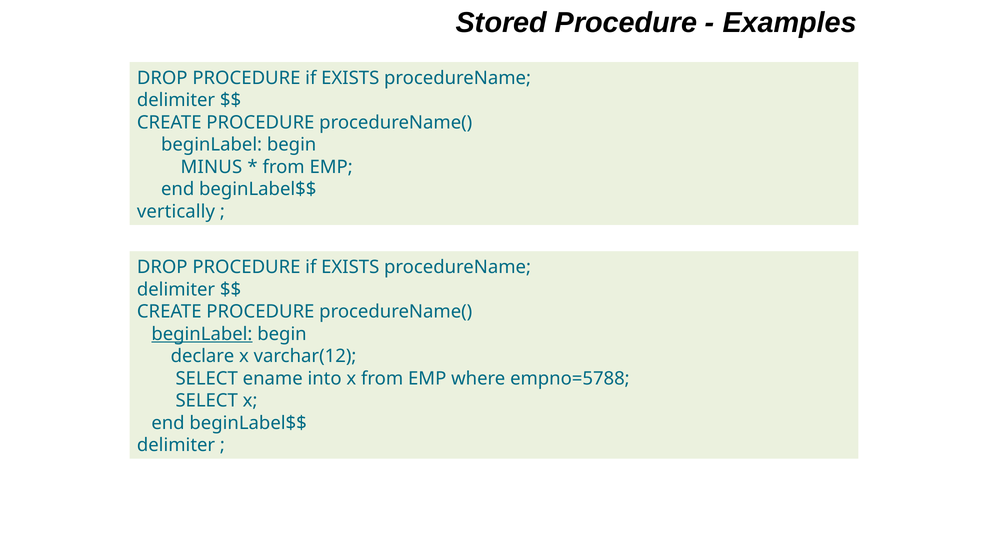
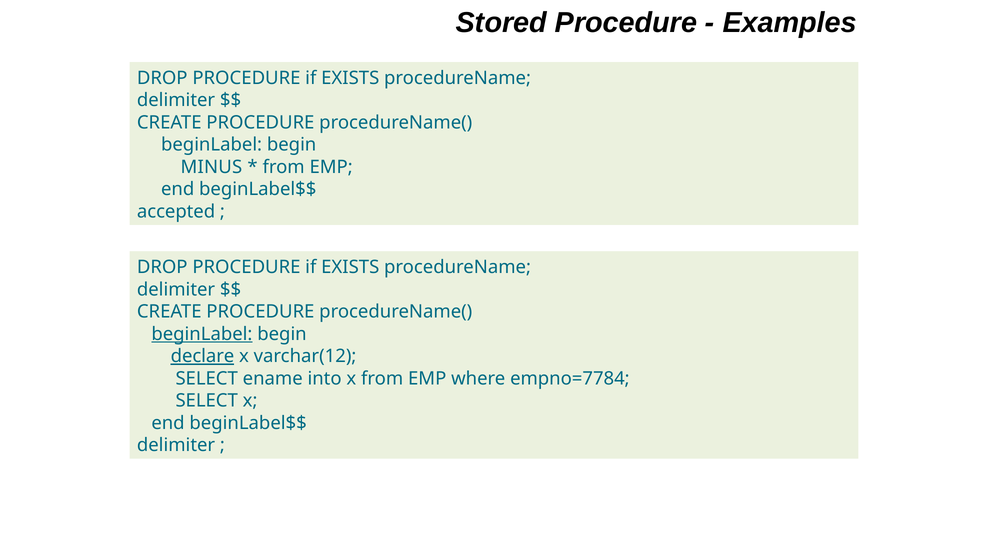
vertically: vertically -> accepted
declare underline: none -> present
empno=5788: empno=5788 -> empno=7784
